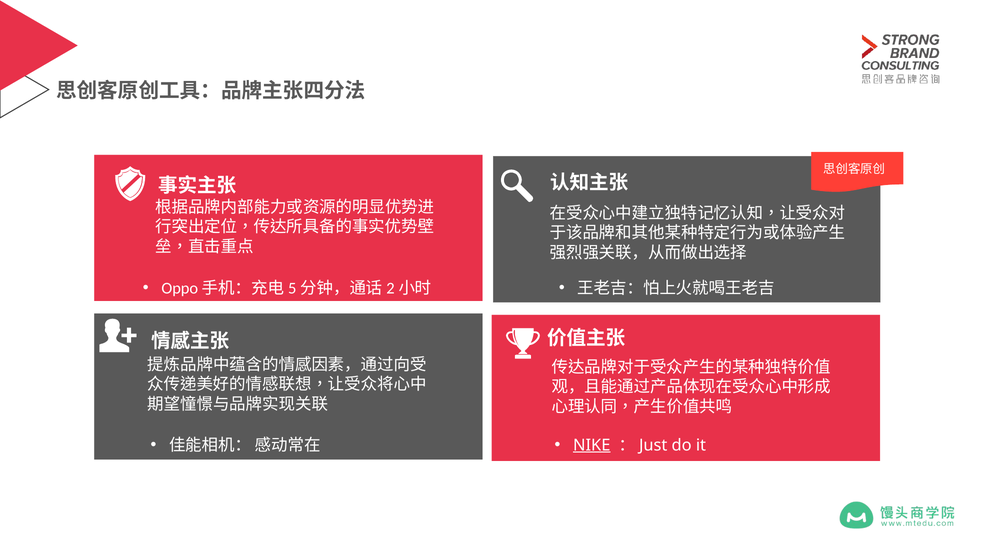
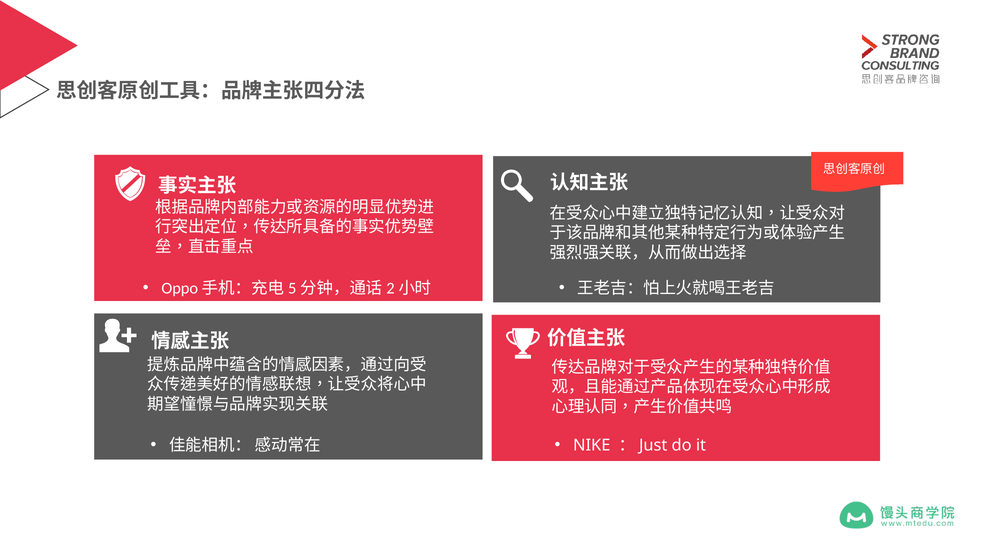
NIKE underline: present -> none
